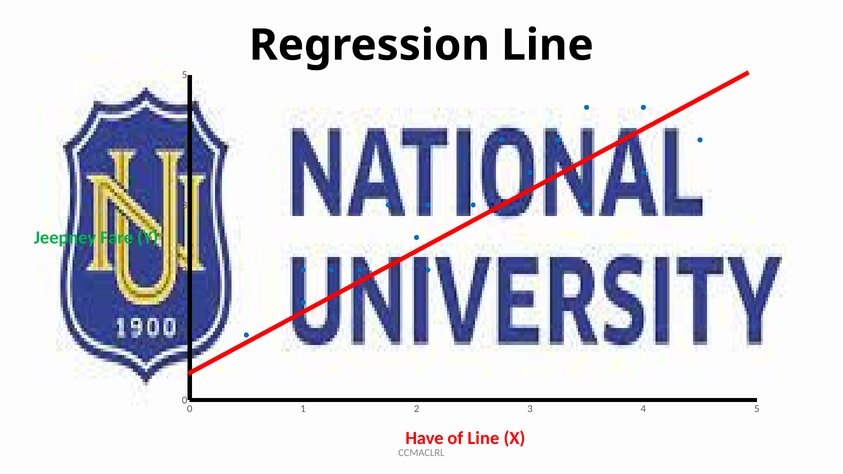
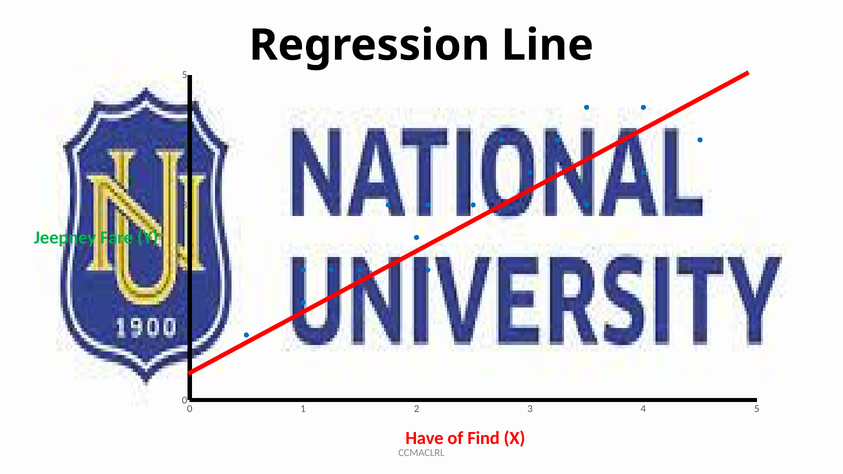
of Line: Line -> Find
